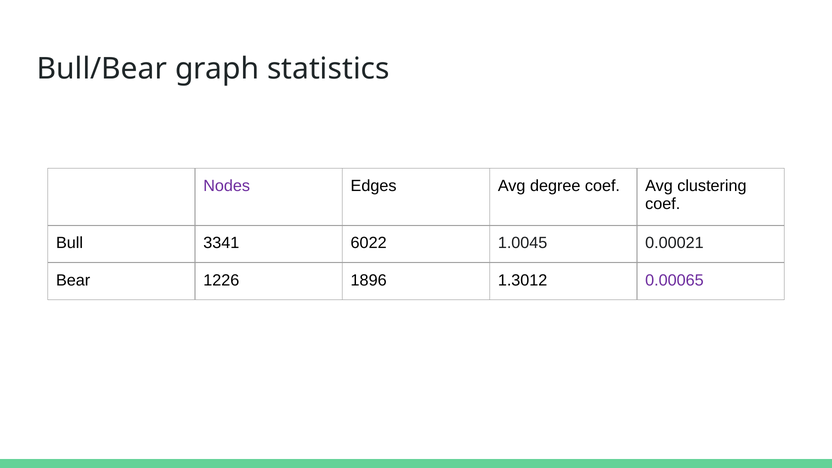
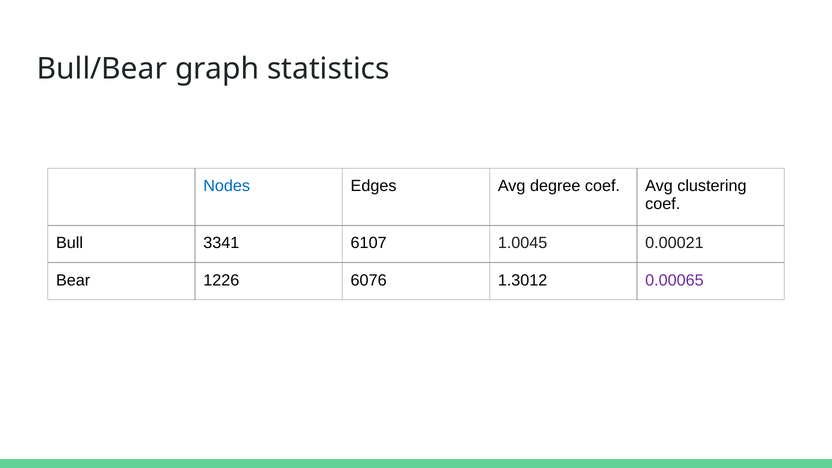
Nodes colour: purple -> blue
6022: 6022 -> 6107
1896: 1896 -> 6076
